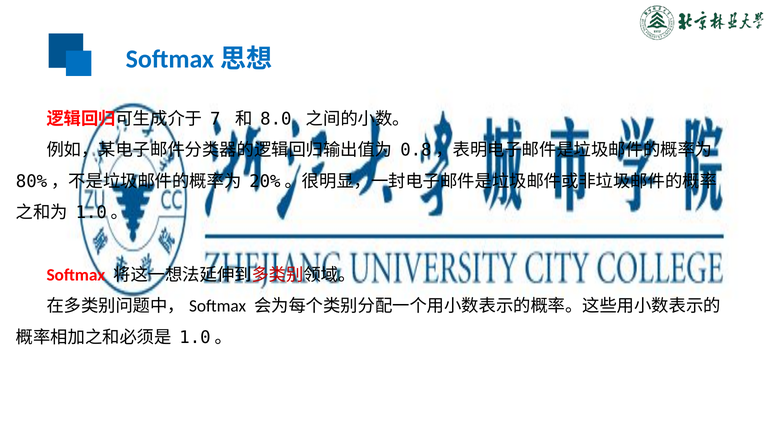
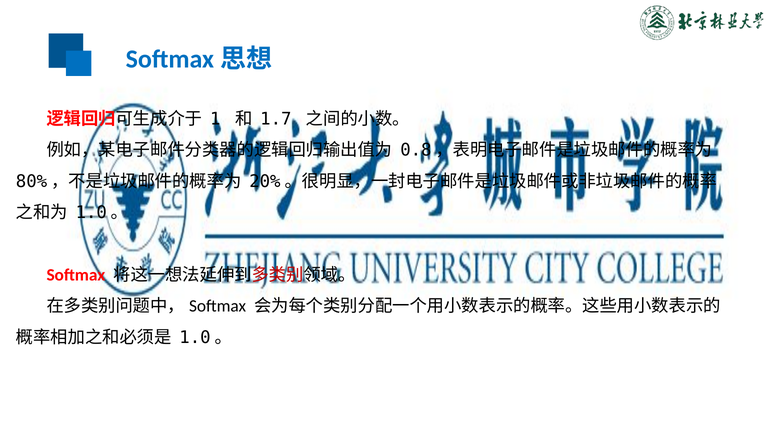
7: 7 -> 1
8.0: 8.0 -> 1.7
